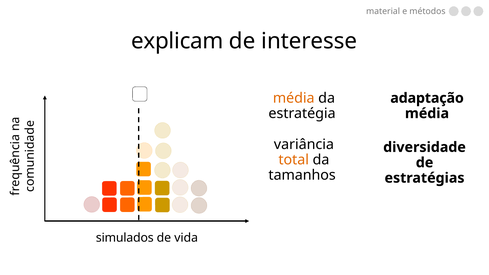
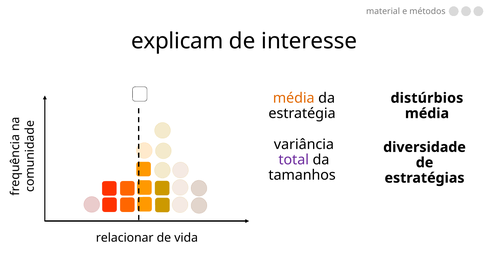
adaptação: adaptação -> distúrbios
total colour: orange -> purple
simulados: simulados -> relacionar
